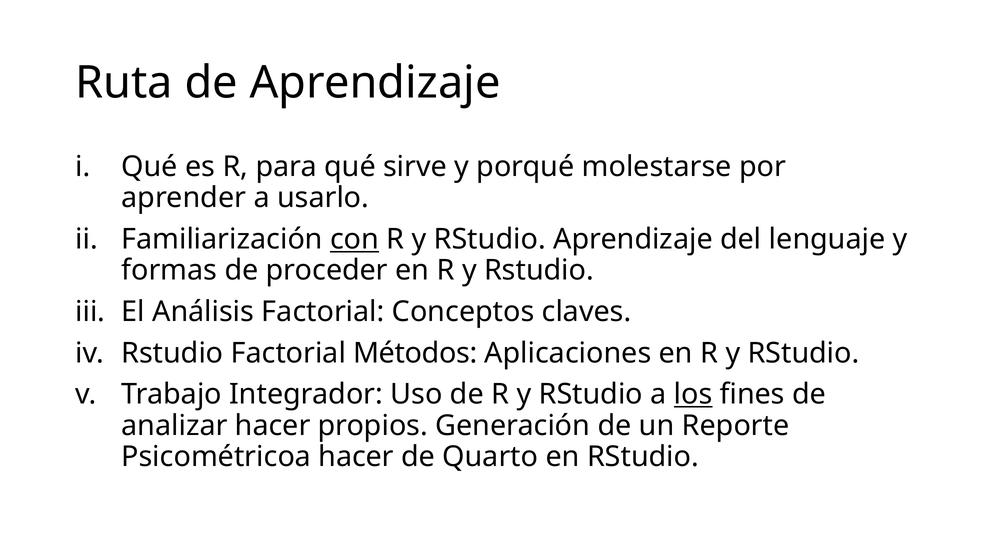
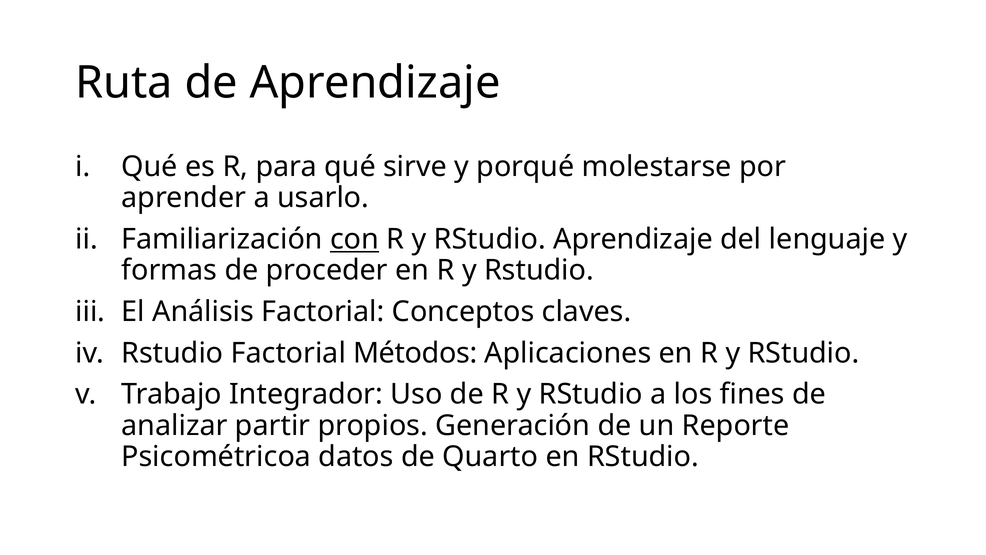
los underline: present -> none
analizar hacer: hacer -> partir
Psicométricoa hacer: hacer -> datos
